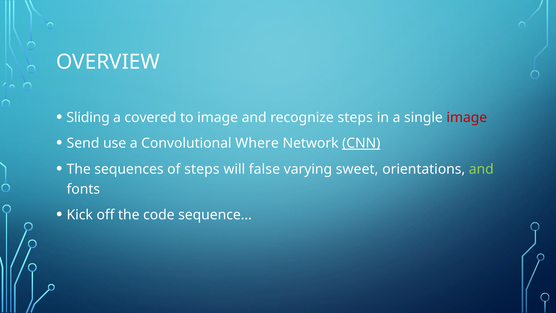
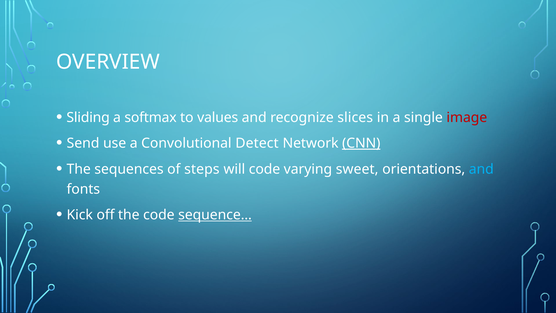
covered: covered -> softmax
to image: image -> values
recognize steps: steps -> slices
Where: Where -> Detect
will false: false -> code
and at (481, 169) colour: light green -> light blue
sequence… underline: none -> present
